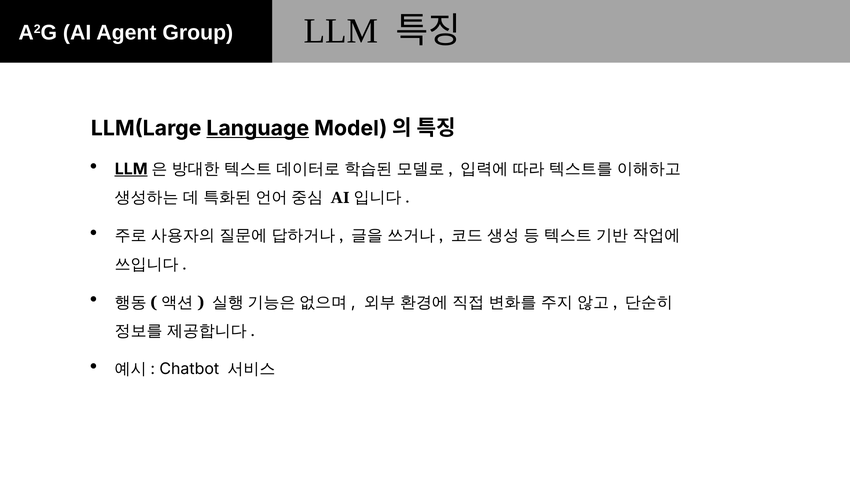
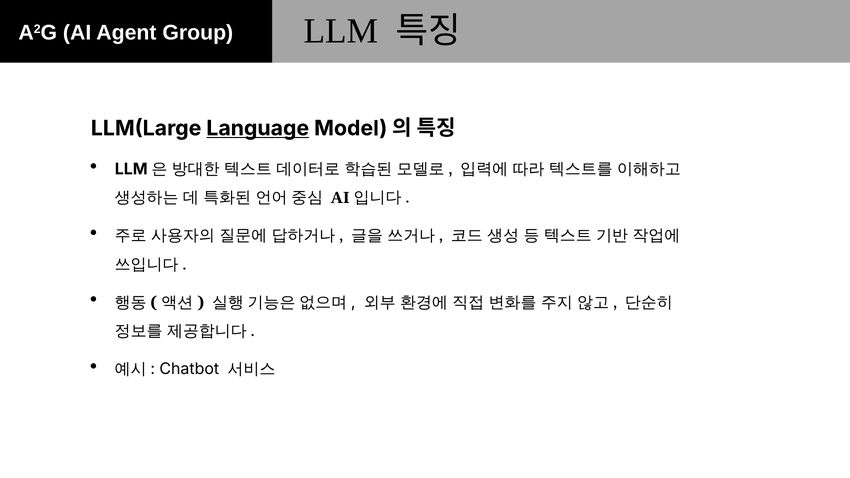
LLM at (131, 169) underline: present -> none
